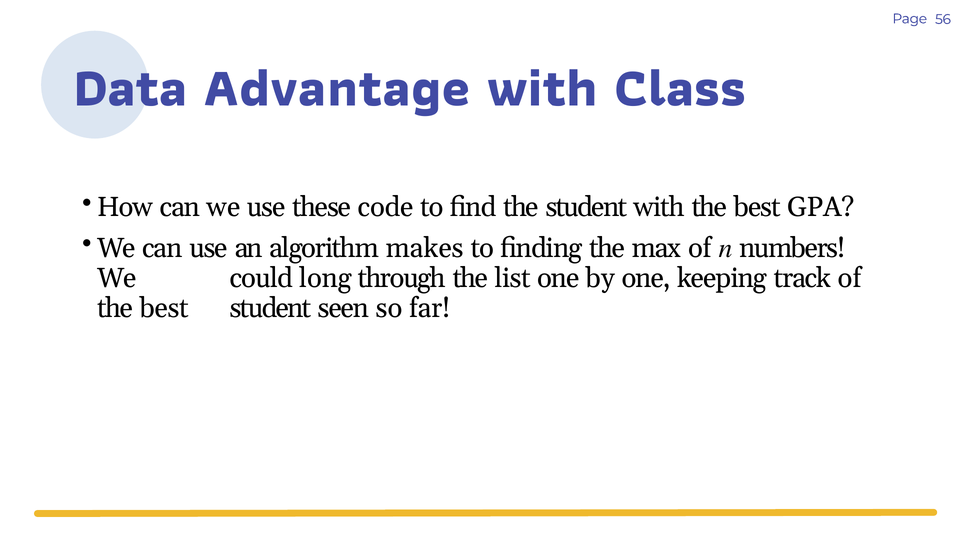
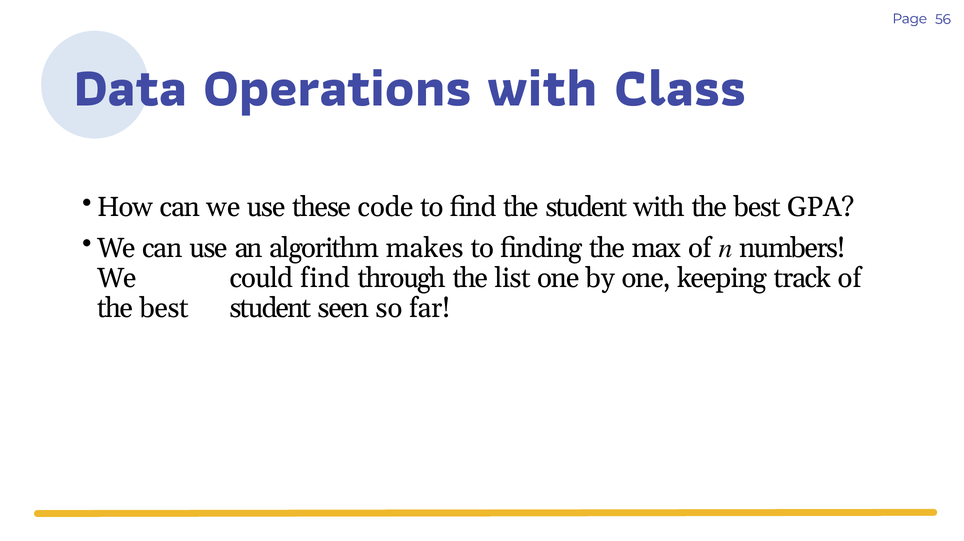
Advantage: Advantage -> Operations
could long: long -> find
